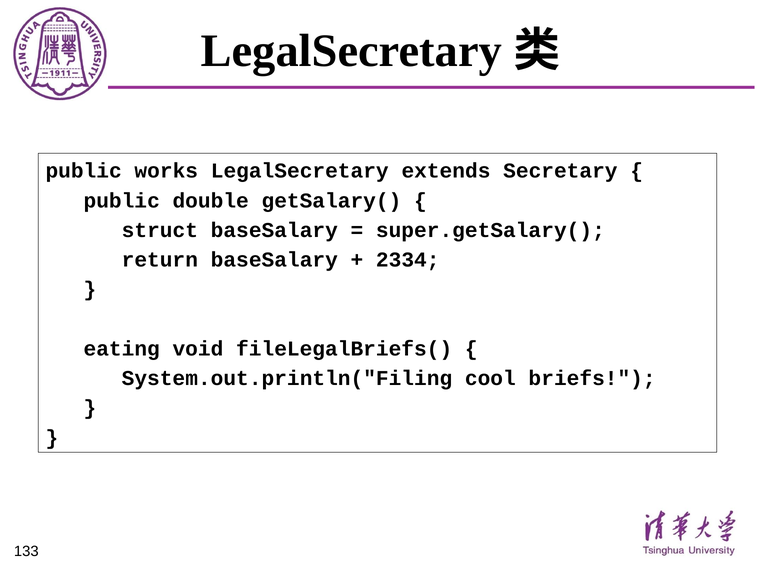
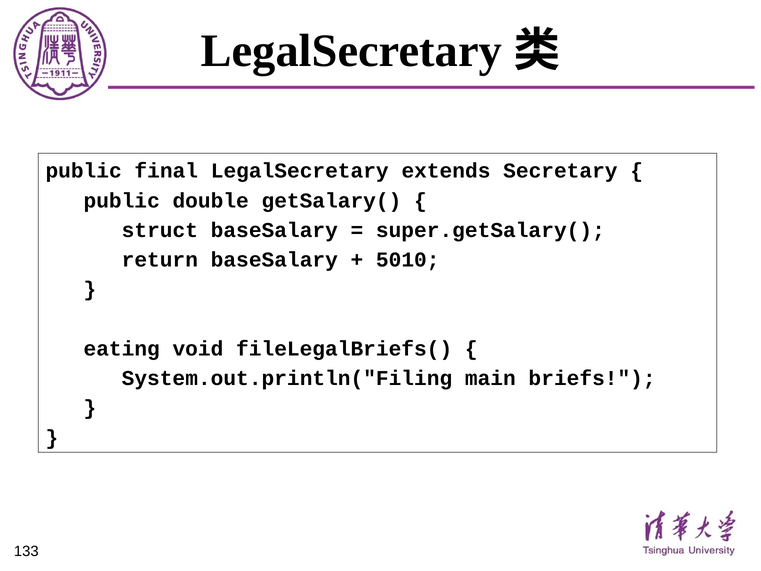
works: works -> final
2334: 2334 -> 5010
cool: cool -> main
